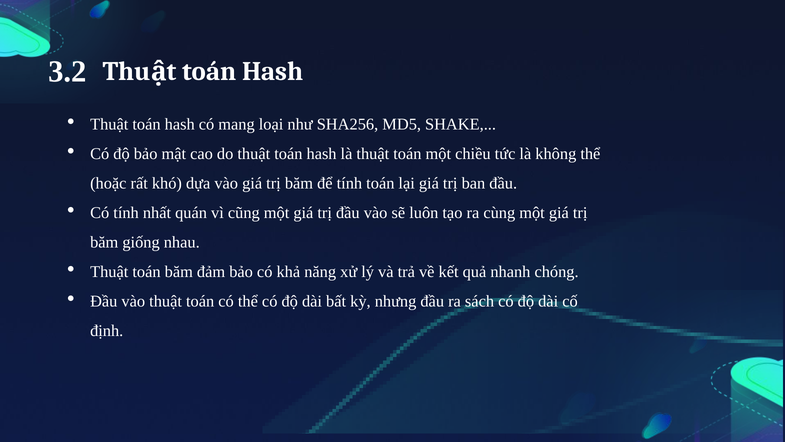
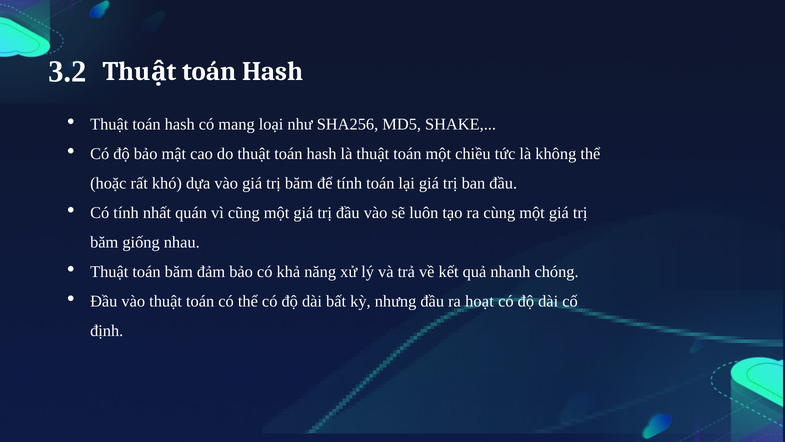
sách: sách -> hoạt
